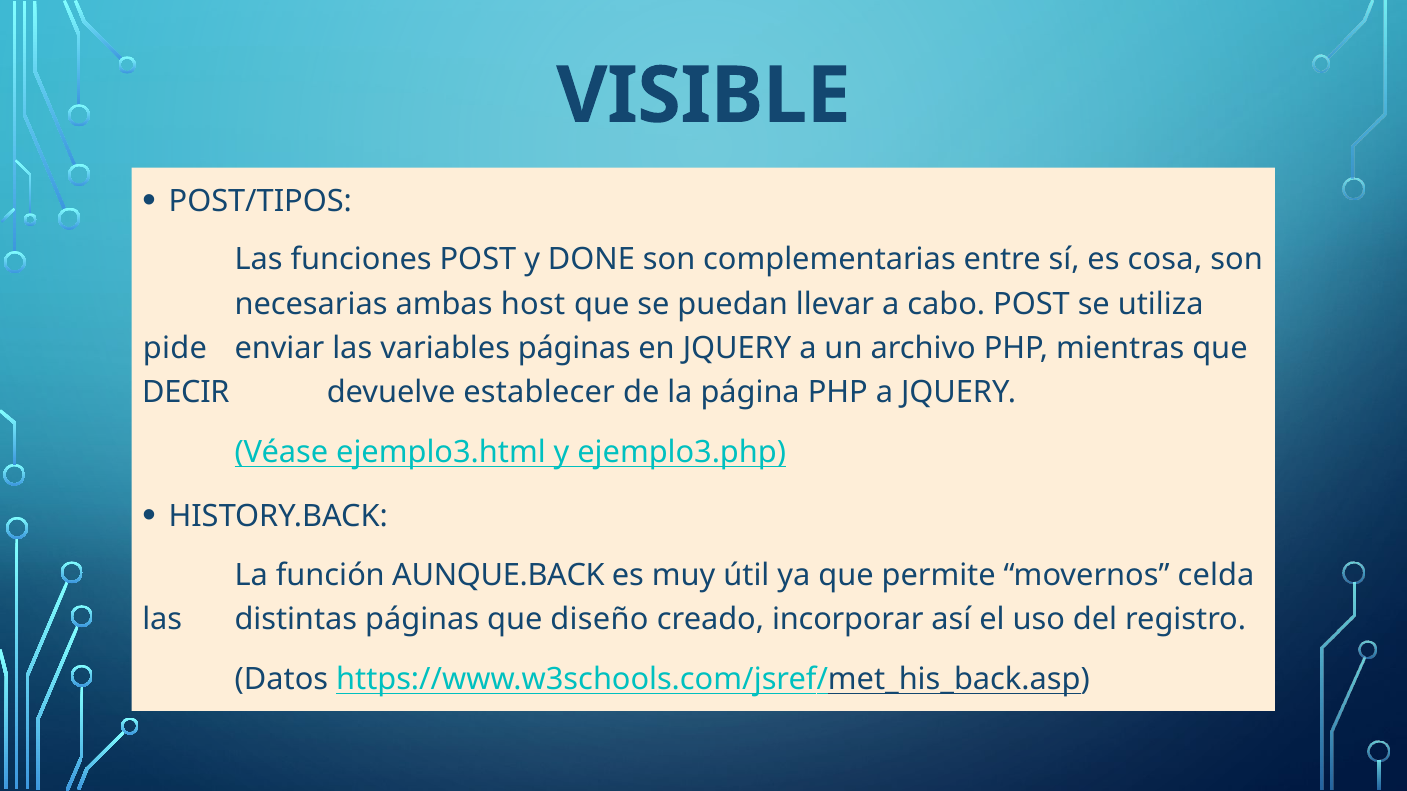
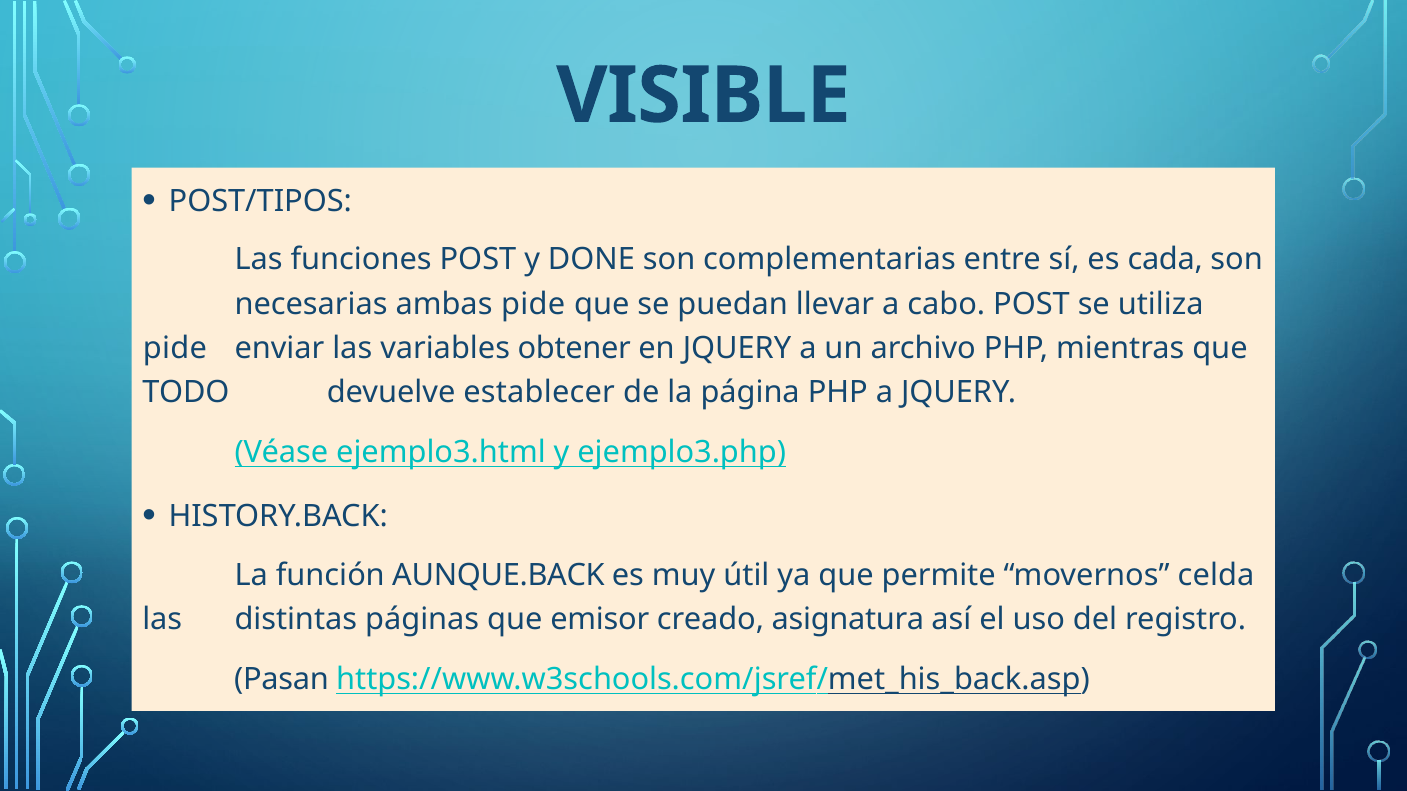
cosa: cosa -> cada
ambas host: host -> pide
variables páginas: páginas -> obtener
DECIR: DECIR -> TODO
diseño: diseño -> emisor
incorporar: incorporar -> asignatura
Datos: Datos -> Pasan
